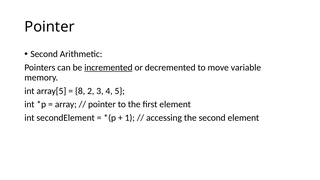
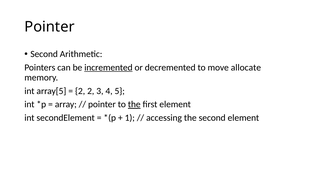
variable: variable -> allocate
8 at (80, 91): 8 -> 2
the at (134, 104) underline: none -> present
